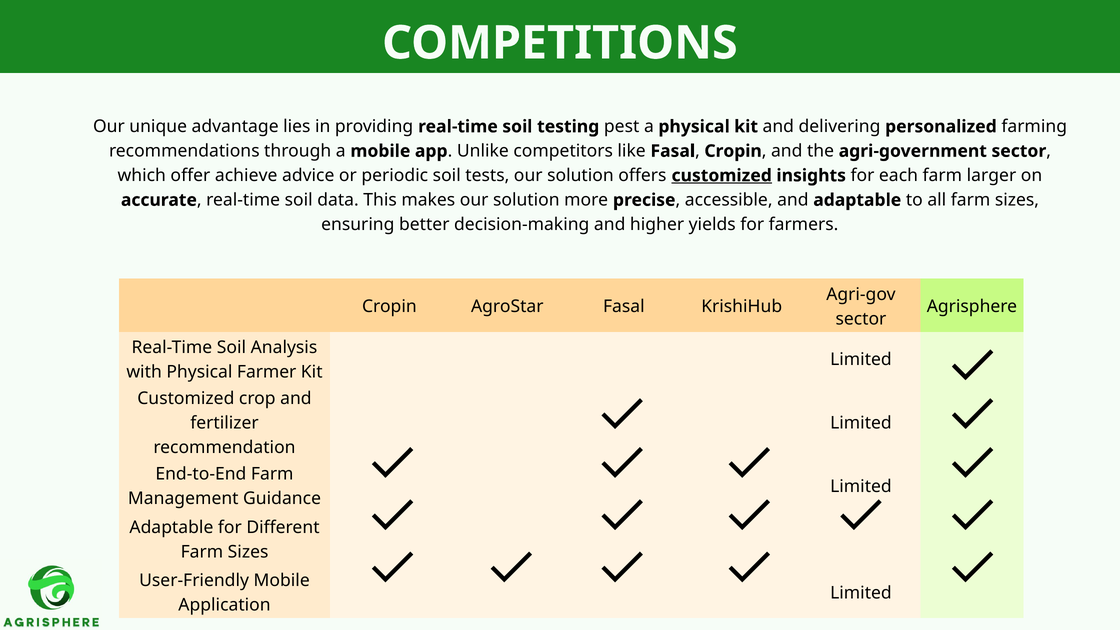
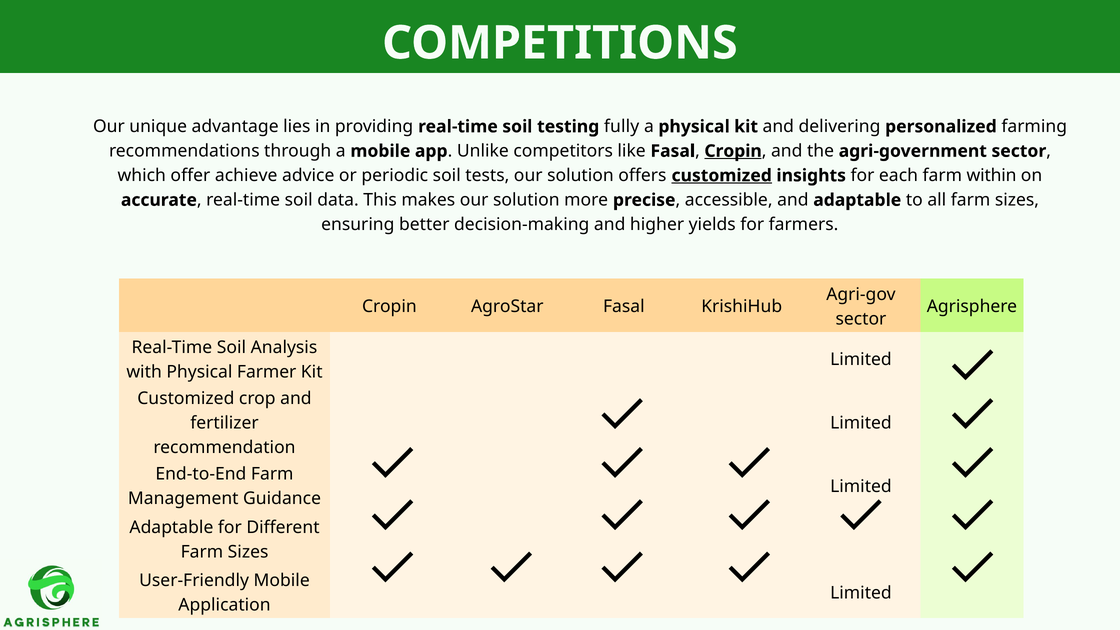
pest: pest -> fully
Cropin at (733, 151) underline: none -> present
larger: larger -> within
